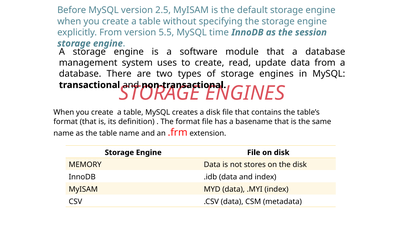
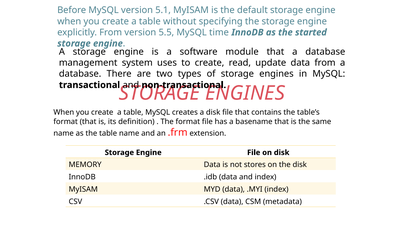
2.5: 2.5 -> 5.1
session: session -> started
